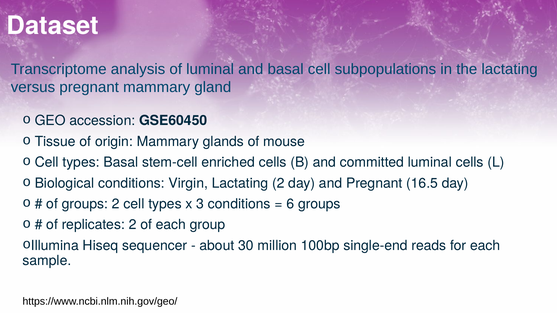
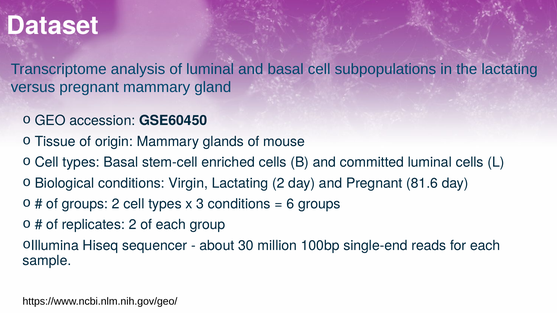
16.5: 16.5 -> 81.6
